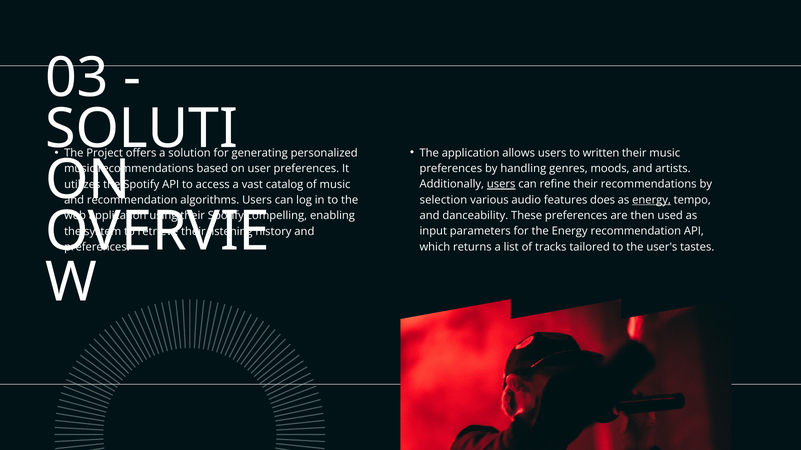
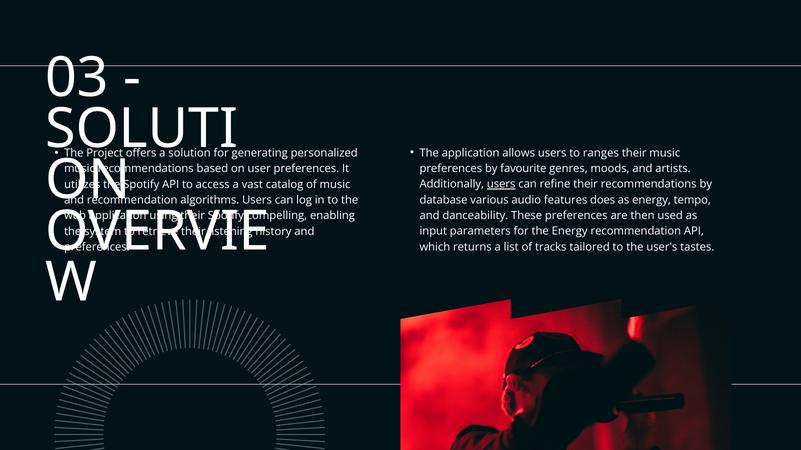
written: written -> ranges
handling: handling -> favourite
selection: selection -> database
energy at (651, 200) underline: present -> none
